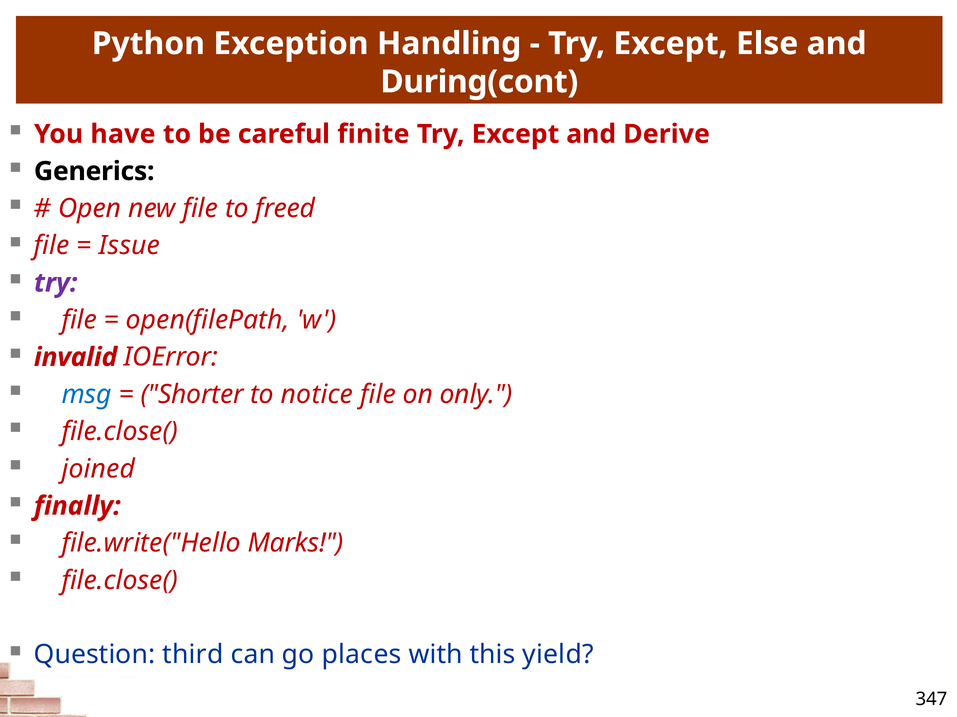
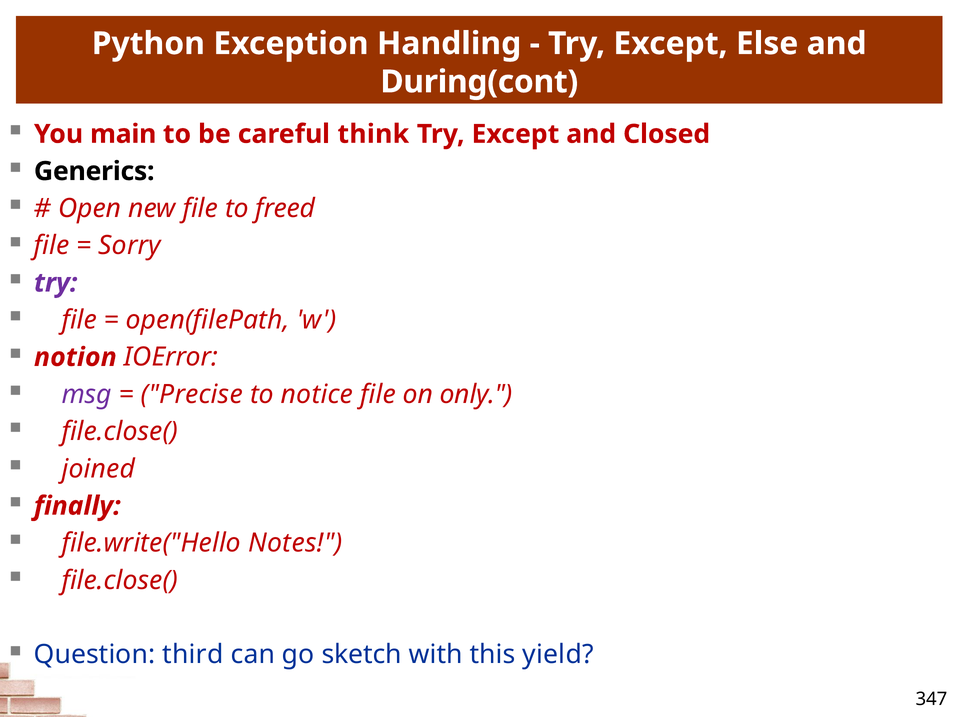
have: have -> main
finite: finite -> think
Derive: Derive -> Closed
Issue: Issue -> Sorry
invalid: invalid -> notion
msg colour: blue -> purple
Shorter: Shorter -> Precise
Marks: Marks -> Notes
places: places -> sketch
